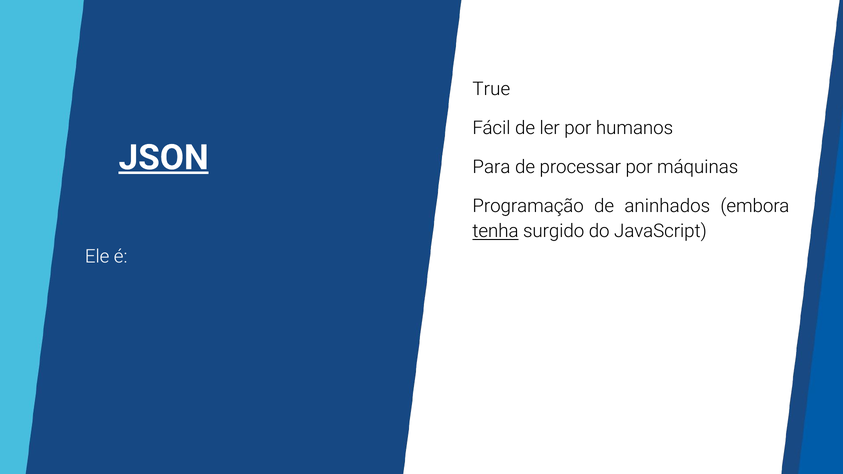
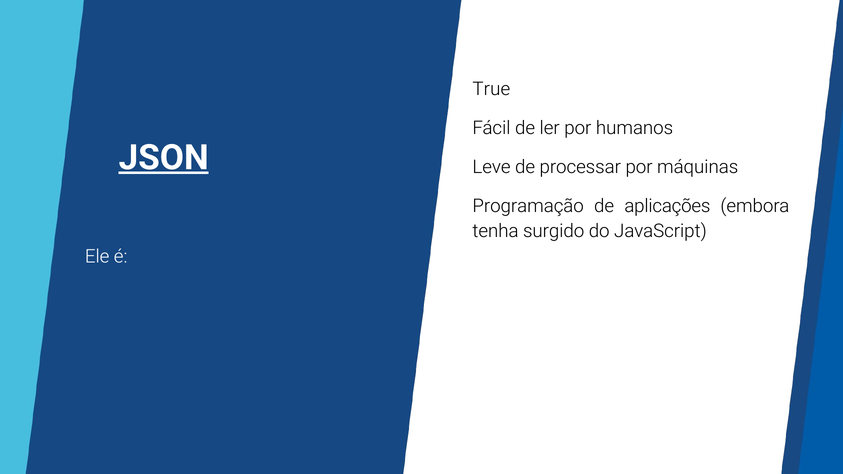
Para: Para -> Leve
aninhados: aninhados -> aplicações
tenha underline: present -> none
